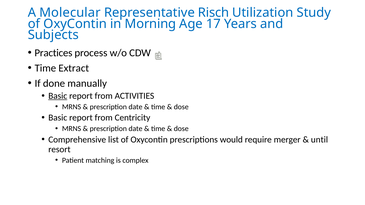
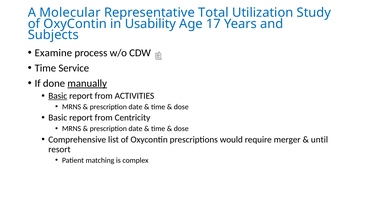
Risch: Risch -> Total
Morning: Morning -> Usability
Practices: Practices -> Examine
Extract: Extract -> Service
manually underline: none -> present
